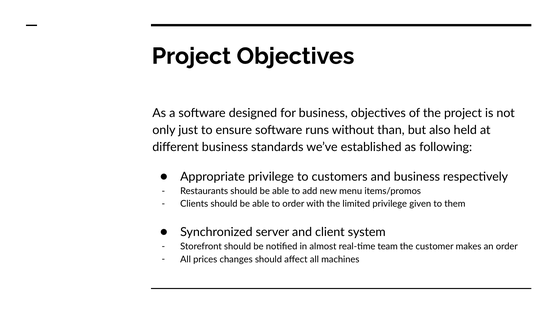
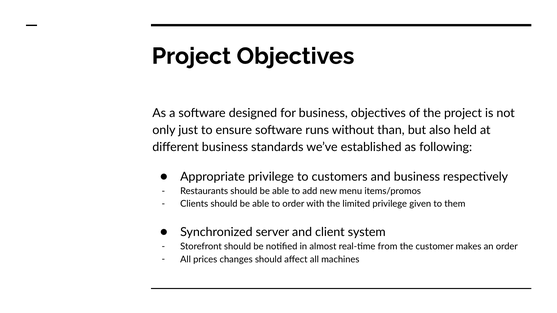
team: team -> from
